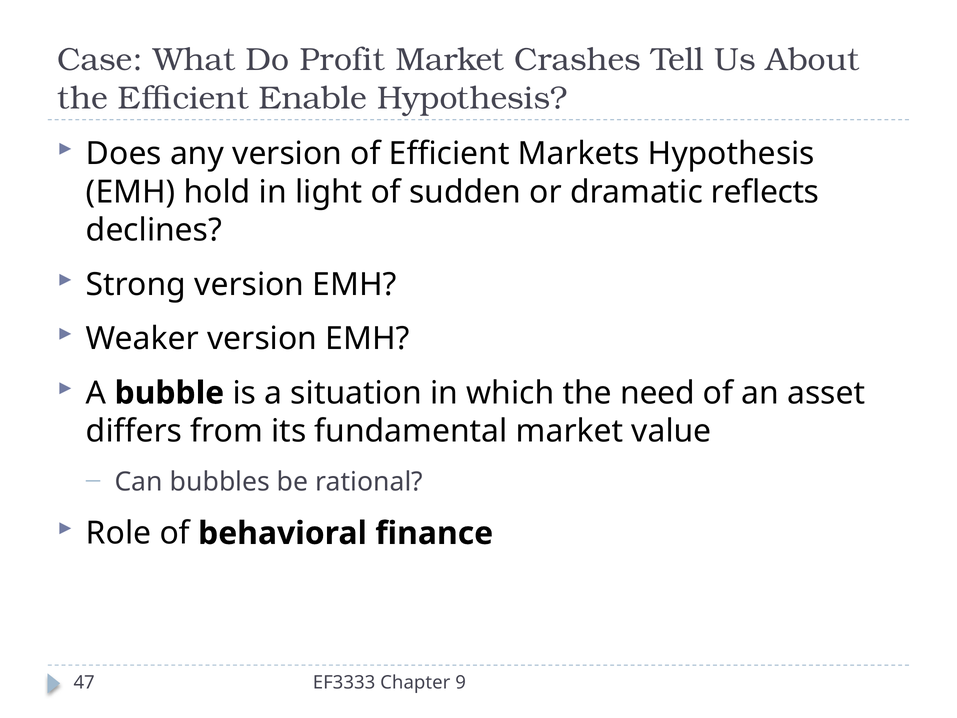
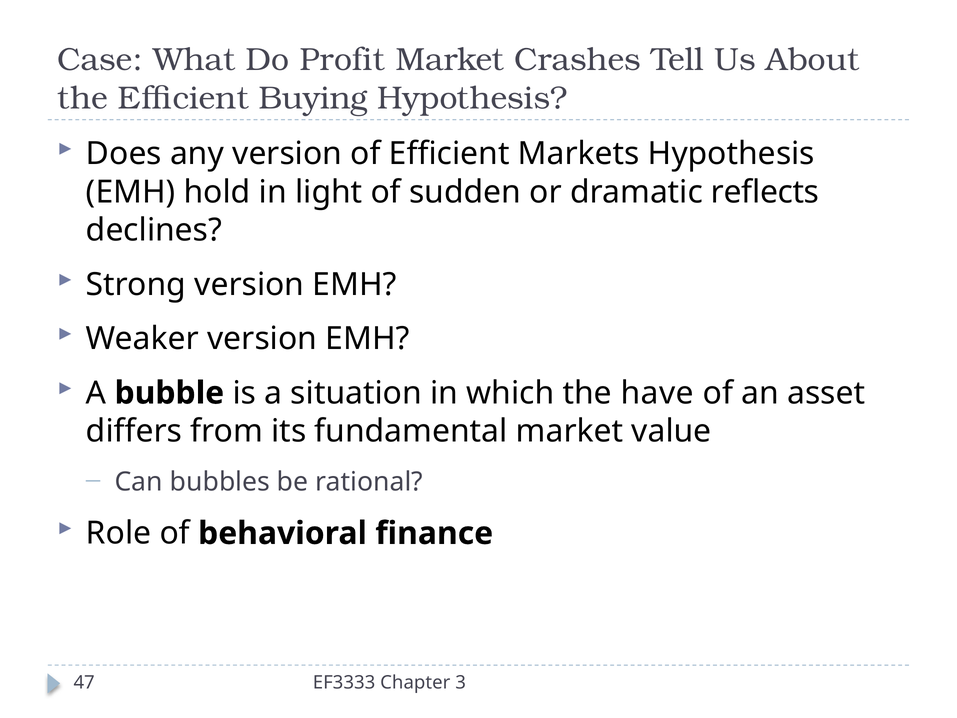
Enable: Enable -> Buying
need: need -> have
9: 9 -> 3
